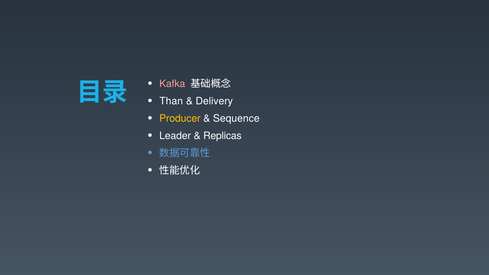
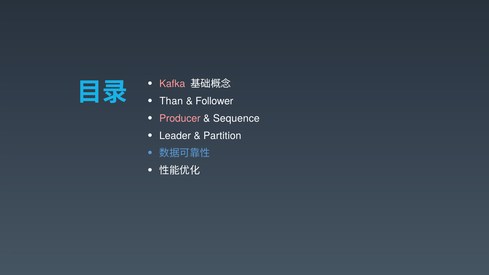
Delivery: Delivery -> Follower
Producer colour: yellow -> pink
Replicas: Replicas -> Partition
